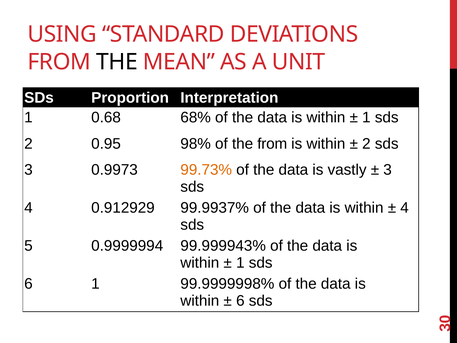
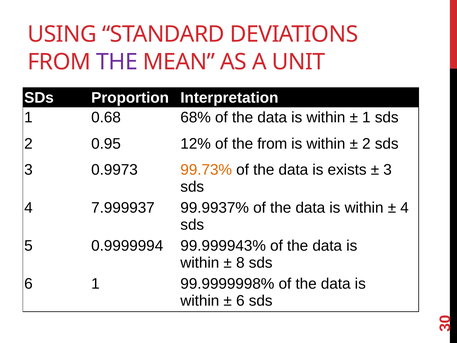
THE at (117, 62) colour: black -> purple
98%: 98% -> 12%
vastly: vastly -> exists
0.912929: 0.912929 -> 7.999937
1 at (240, 263): 1 -> 8
